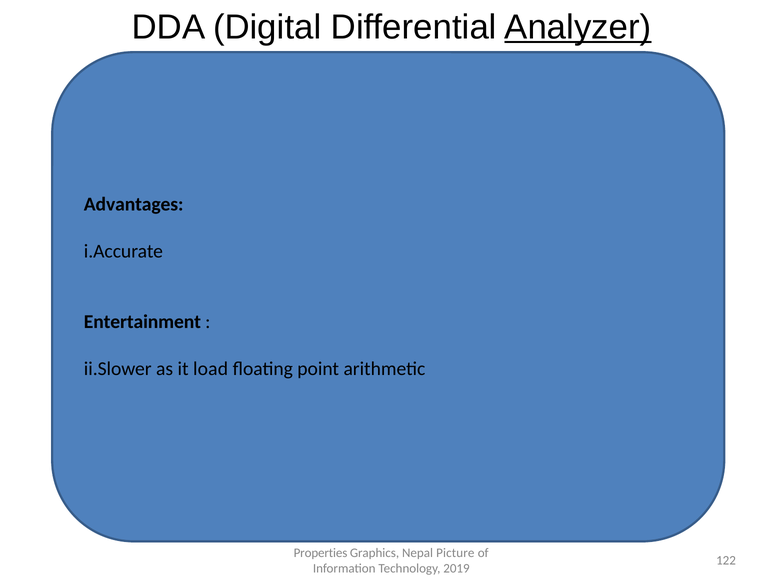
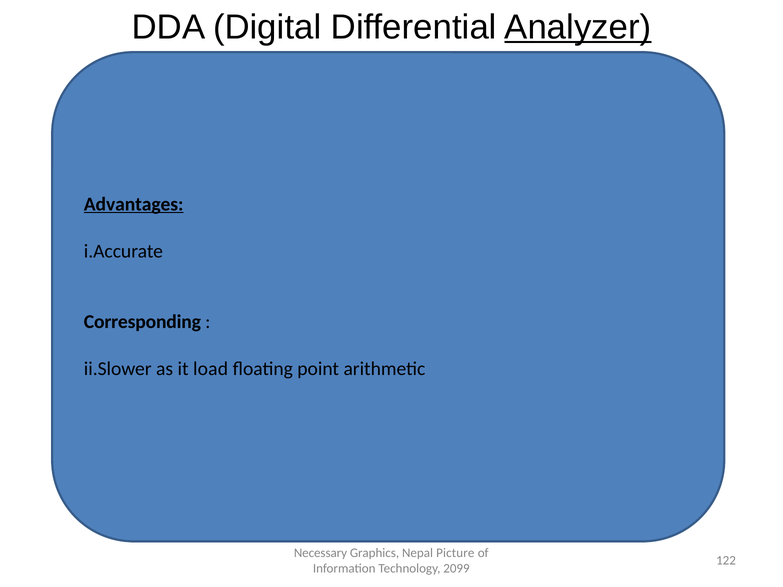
Advantages underline: none -> present
Entertainment: Entertainment -> Corresponding
Properties: Properties -> Necessary
2019: 2019 -> 2099
